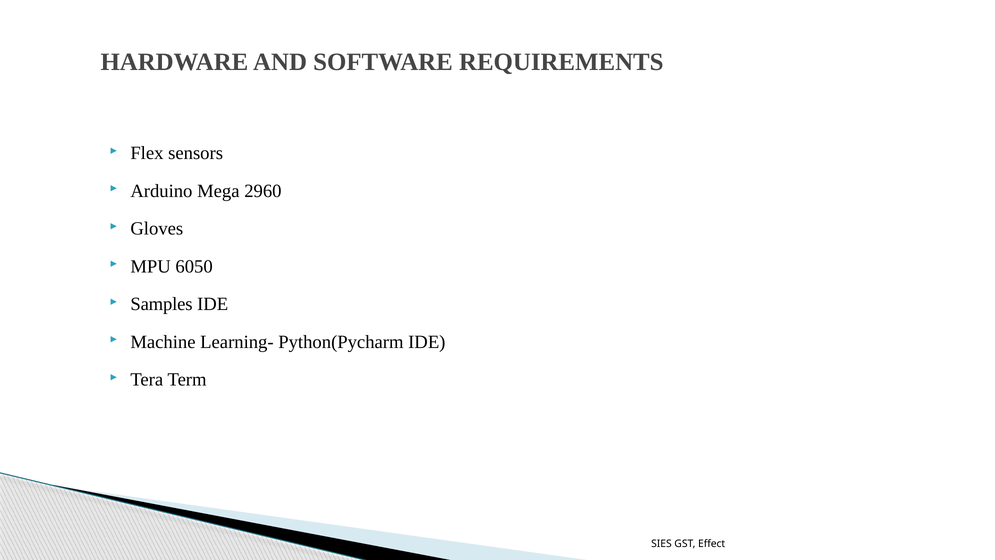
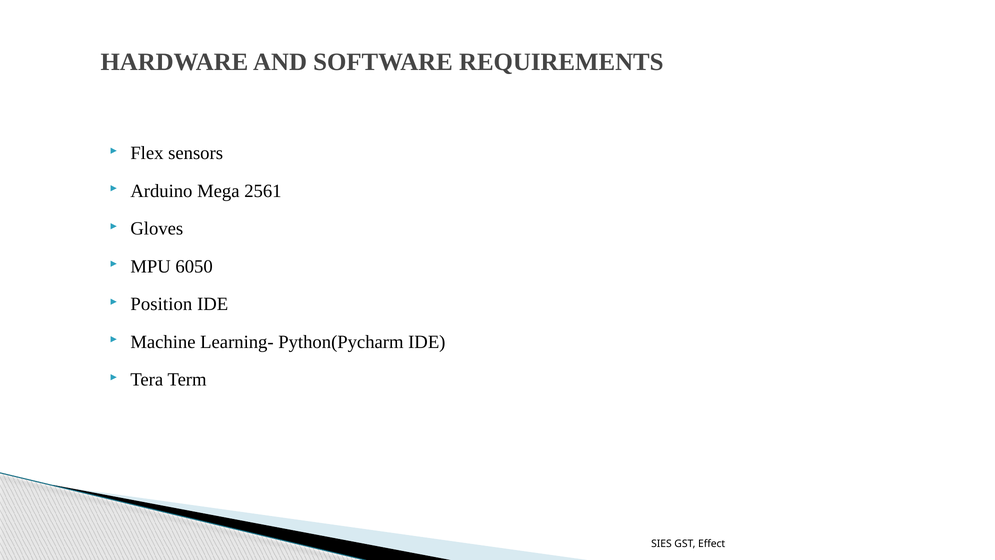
2960: 2960 -> 2561
Samples: Samples -> Position
